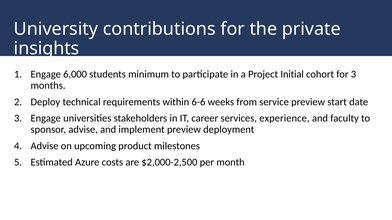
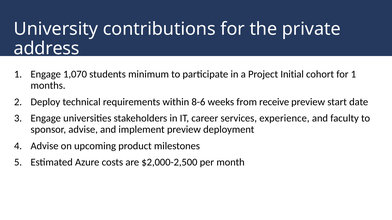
insights: insights -> address
6,000: 6,000 -> 1,070
for 3: 3 -> 1
6-6: 6-6 -> 8-6
service: service -> receive
